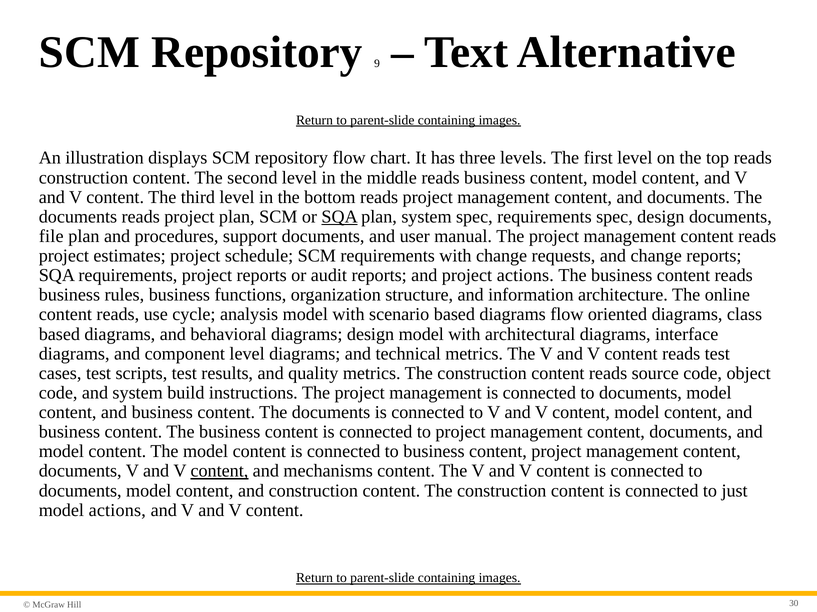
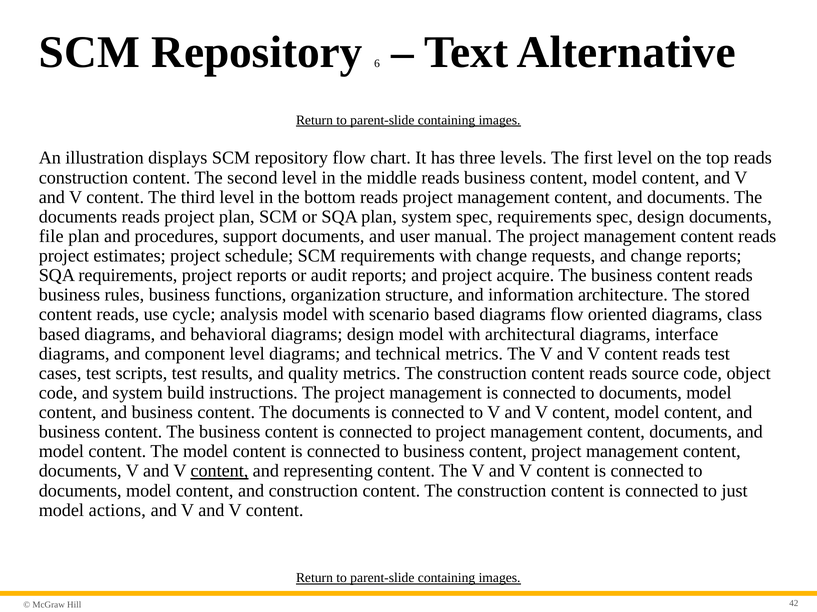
9: 9 -> 6
SQA at (340, 217) underline: present -> none
project actions: actions -> acquire
online: online -> stored
mechanisms: mechanisms -> representing
30: 30 -> 42
